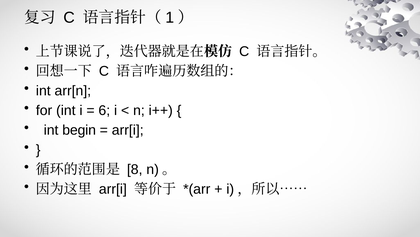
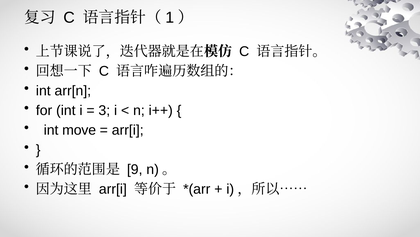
6: 6 -> 3
begin: begin -> move
8: 8 -> 9
